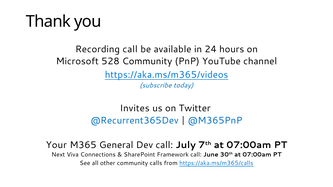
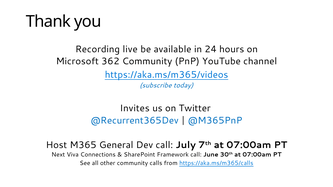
Recording call: call -> live
528: 528 -> 362
Your: Your -> Host
